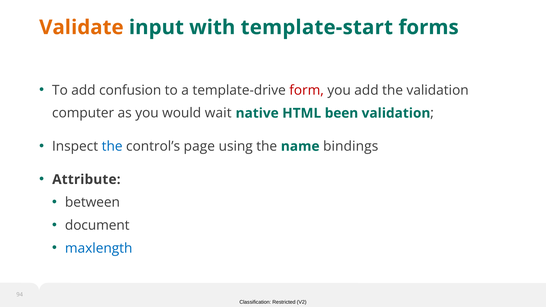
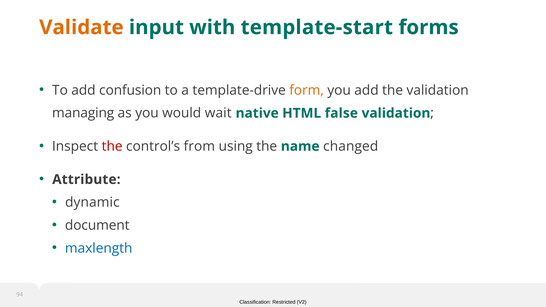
form colour: red -> orange
computer: computer -> managing
been: been -> false
the at (112, 146) colour: blue -> red
page: page -> from
bindings: bindings -> changed
between: between -> dynamic
